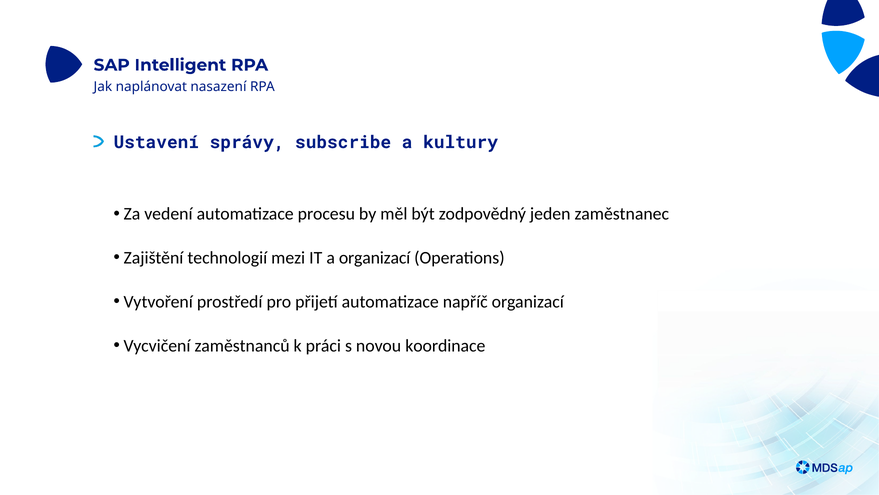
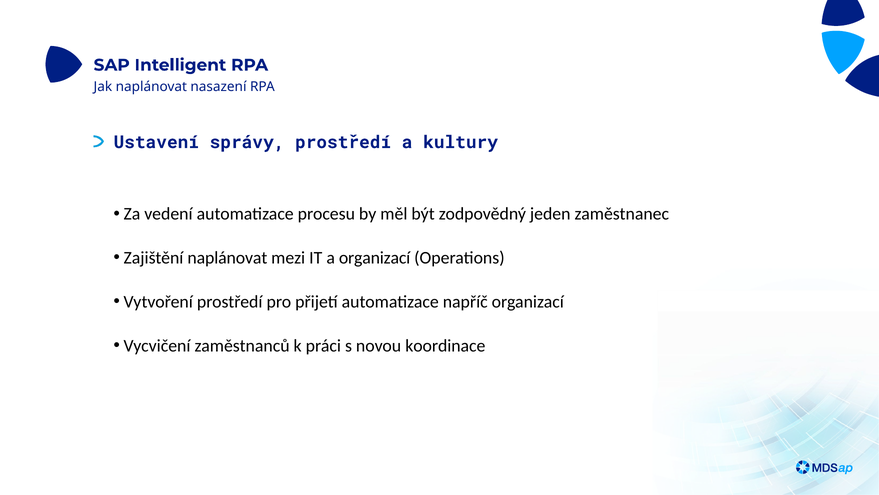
správy subscribe: subscribe -> prostředí
Zajištění technologií: technologií -> naplánovat
